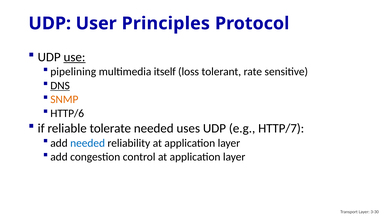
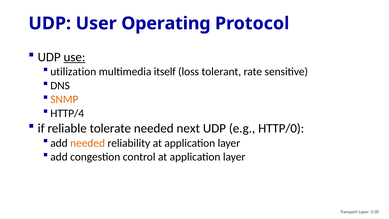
Principles: Principles -> Operating
pipelining: pipelining -> utilization
DNS underline: present -> none
HTTP/6: HTTP/6 -> HTTP/4
uses: uses -> next
HTTP/7: HTTP/7 -> HTTP/0
needed at (88, 143) colour: blue -> orange
